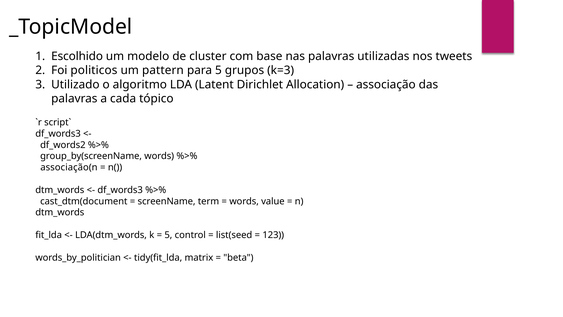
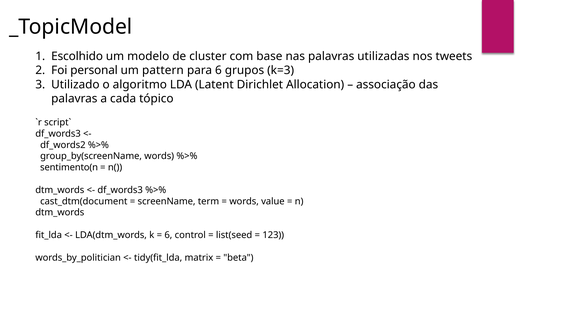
politicos: politicos -> personal
para 5: 5 -> 6
associação(n: associação(n -> sentimento(n
5 at (168, 235): 5 -> 6
